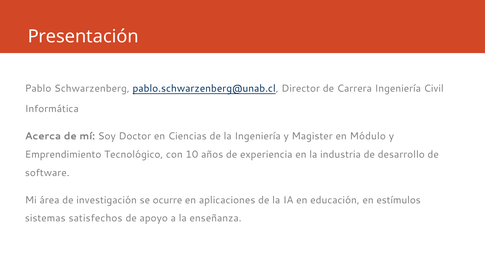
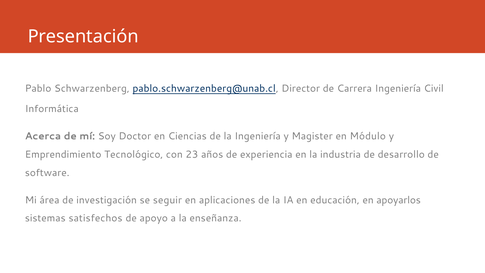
10: 10 -> 23
ocurre: ocurre -> seguir
estímulos: estímulos -> apoyarlos
